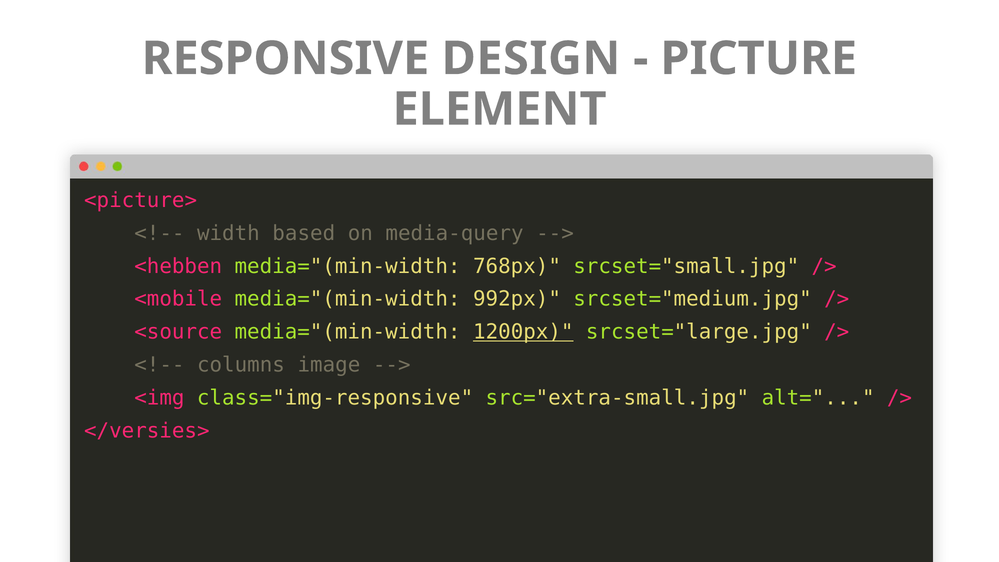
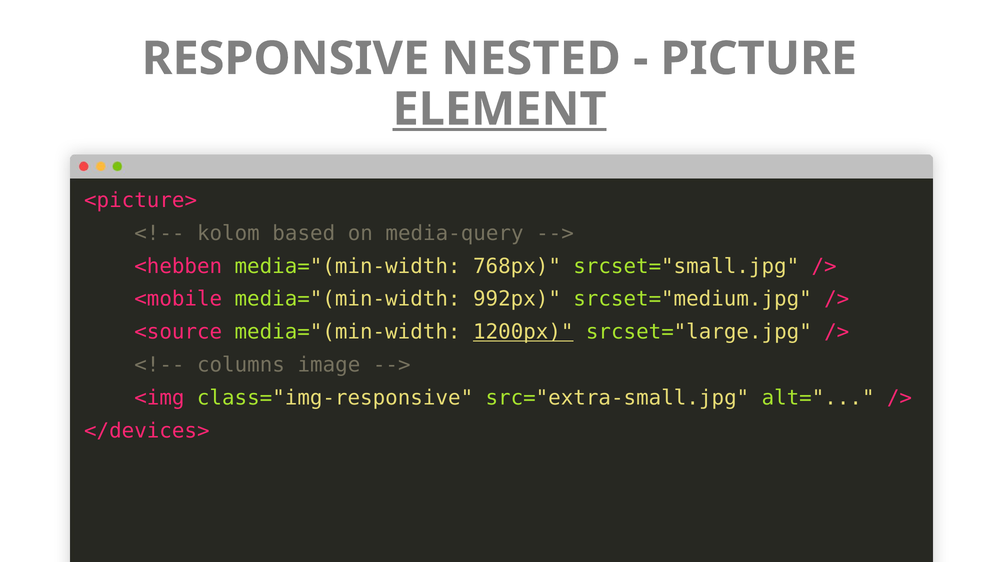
DESIGN: DESIGN -> NESTED
ELEMENT underline: none -> present
width: width -> kolom
</versies>: </versies> -> </devices>
